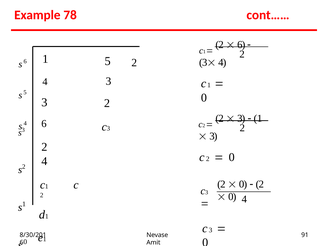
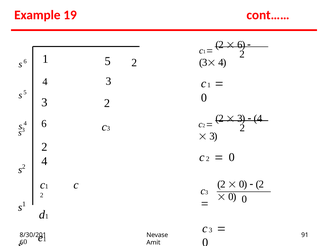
78: 78 -> 19
1 at (258, 118): 1 -> 4
0 4: 4 -> 0
